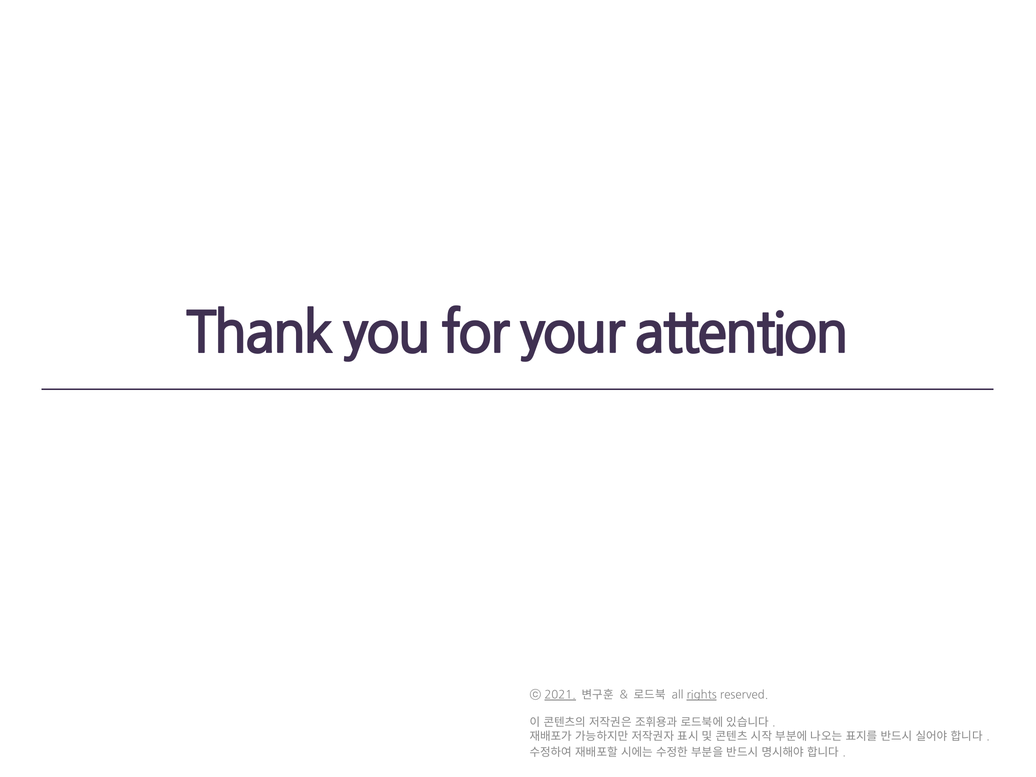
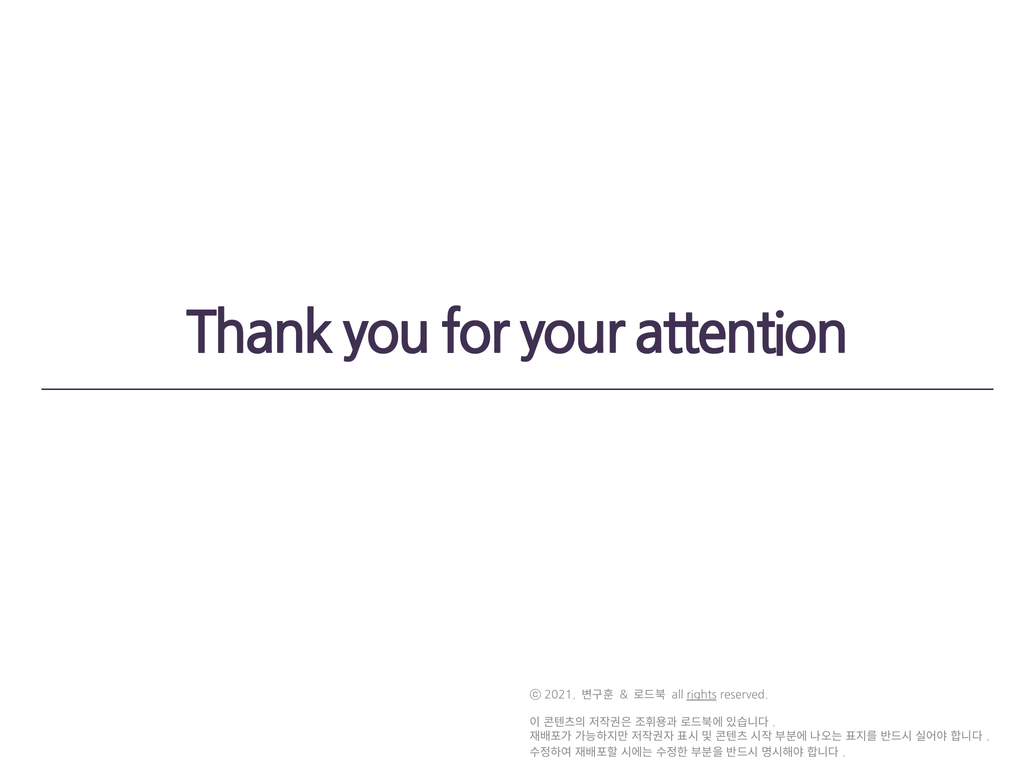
2021 underline: present -> none
